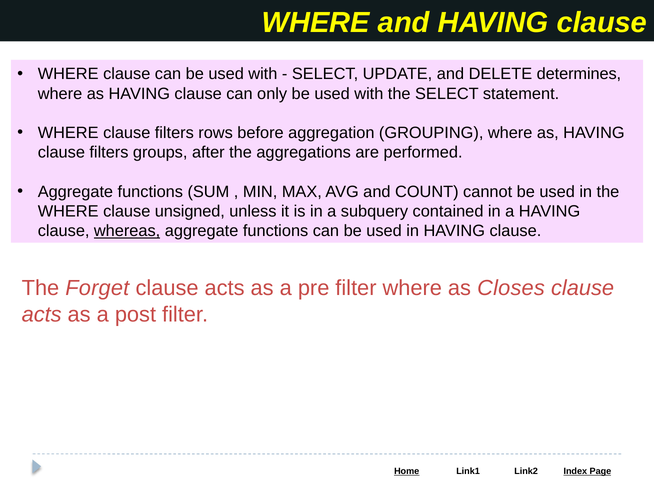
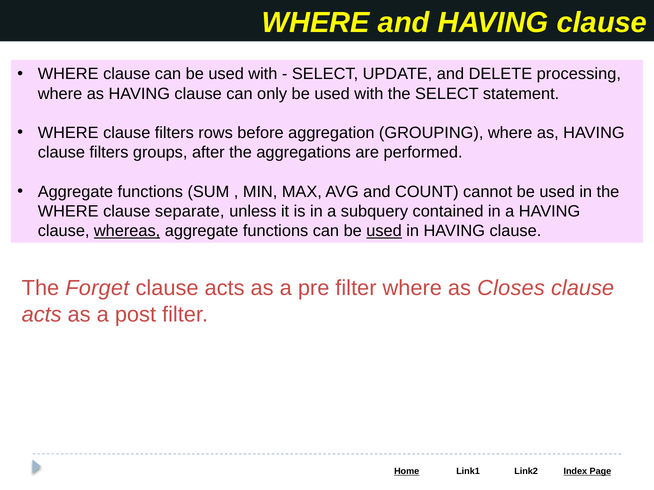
determines: determines -> processing
unsigned: unsigned -> separate
used at (384, 231) underline: none -> present
